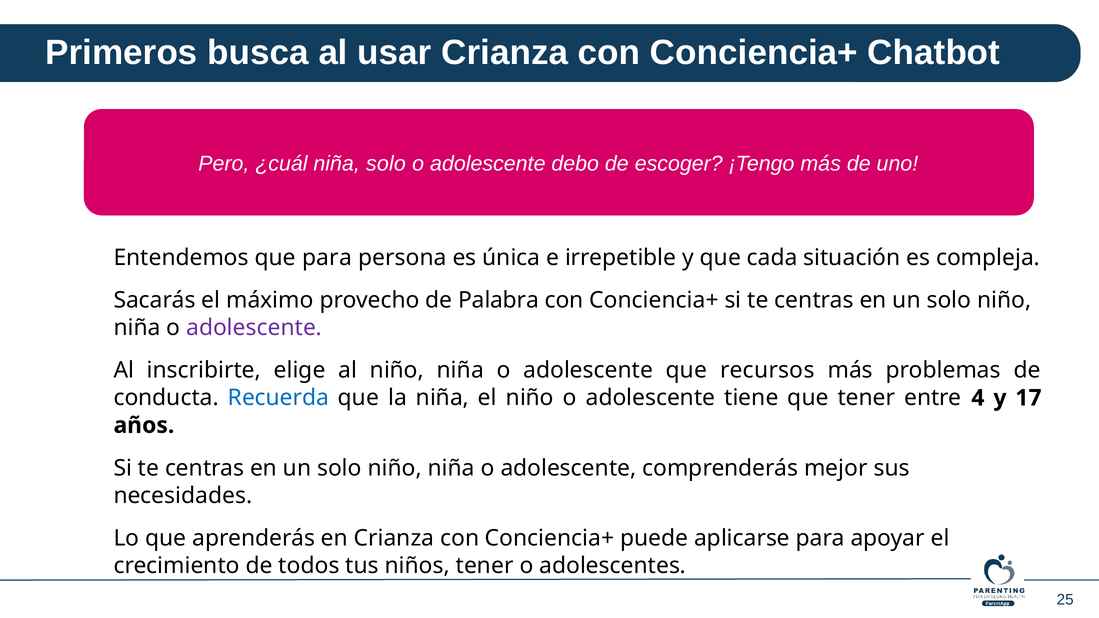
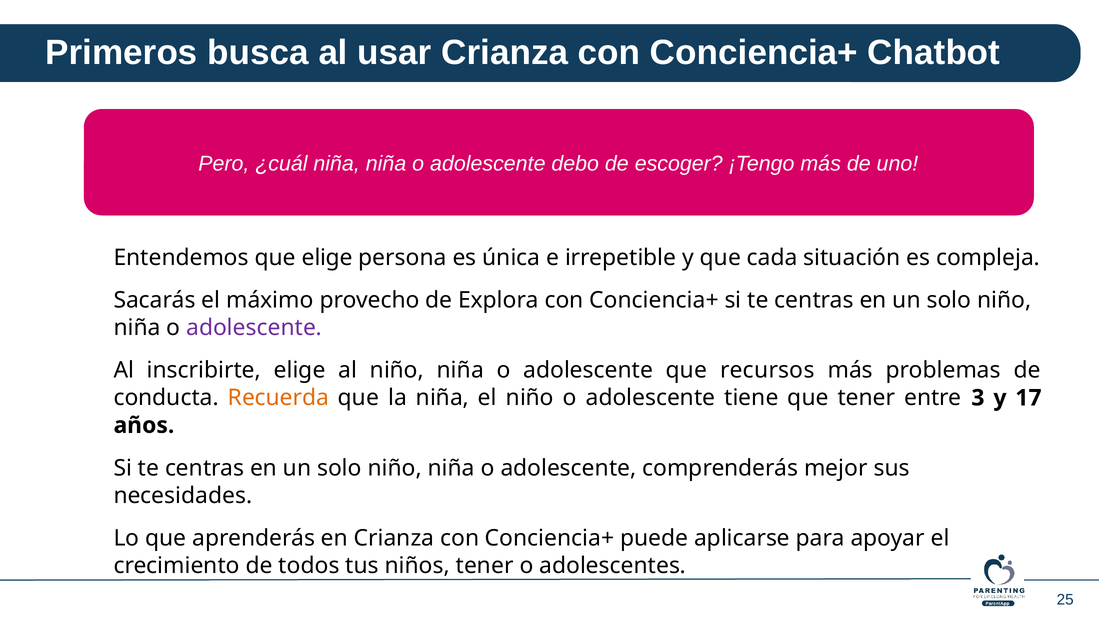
niña solo: solo -> niña
que para: para -> elige
Palabra: Palabra -> Explora
Recuerda colour: blue -> orange
4: 4 -> 3
